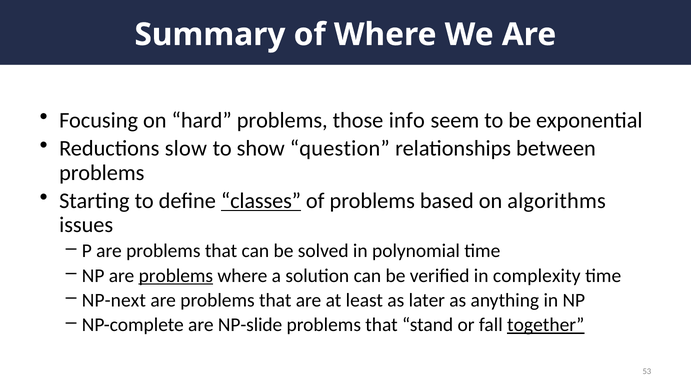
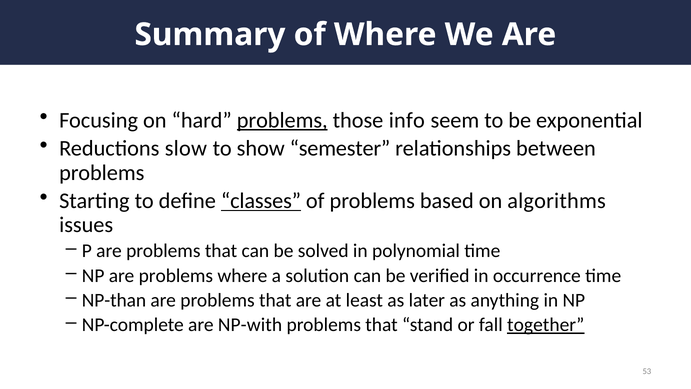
problems at (282, 120) underline: none -> present
question: question -> semester
problems at (176, 275) underline: present -> none
complexity: complexity -> occurrence
NP-next: NP-next -> NP-than
NP-slide: NP-slide -> NP-with
